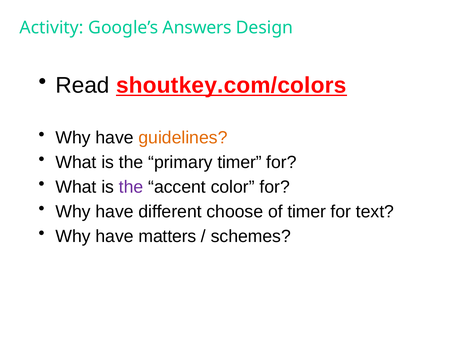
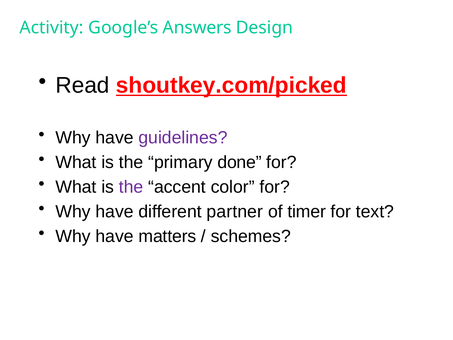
shoutkey.com/colors: shoutkey.com/colors -> shoutkey.com/picked
guidelines colour: orange -> purple
primary timer: timer -> done
choose: choose -> partner
